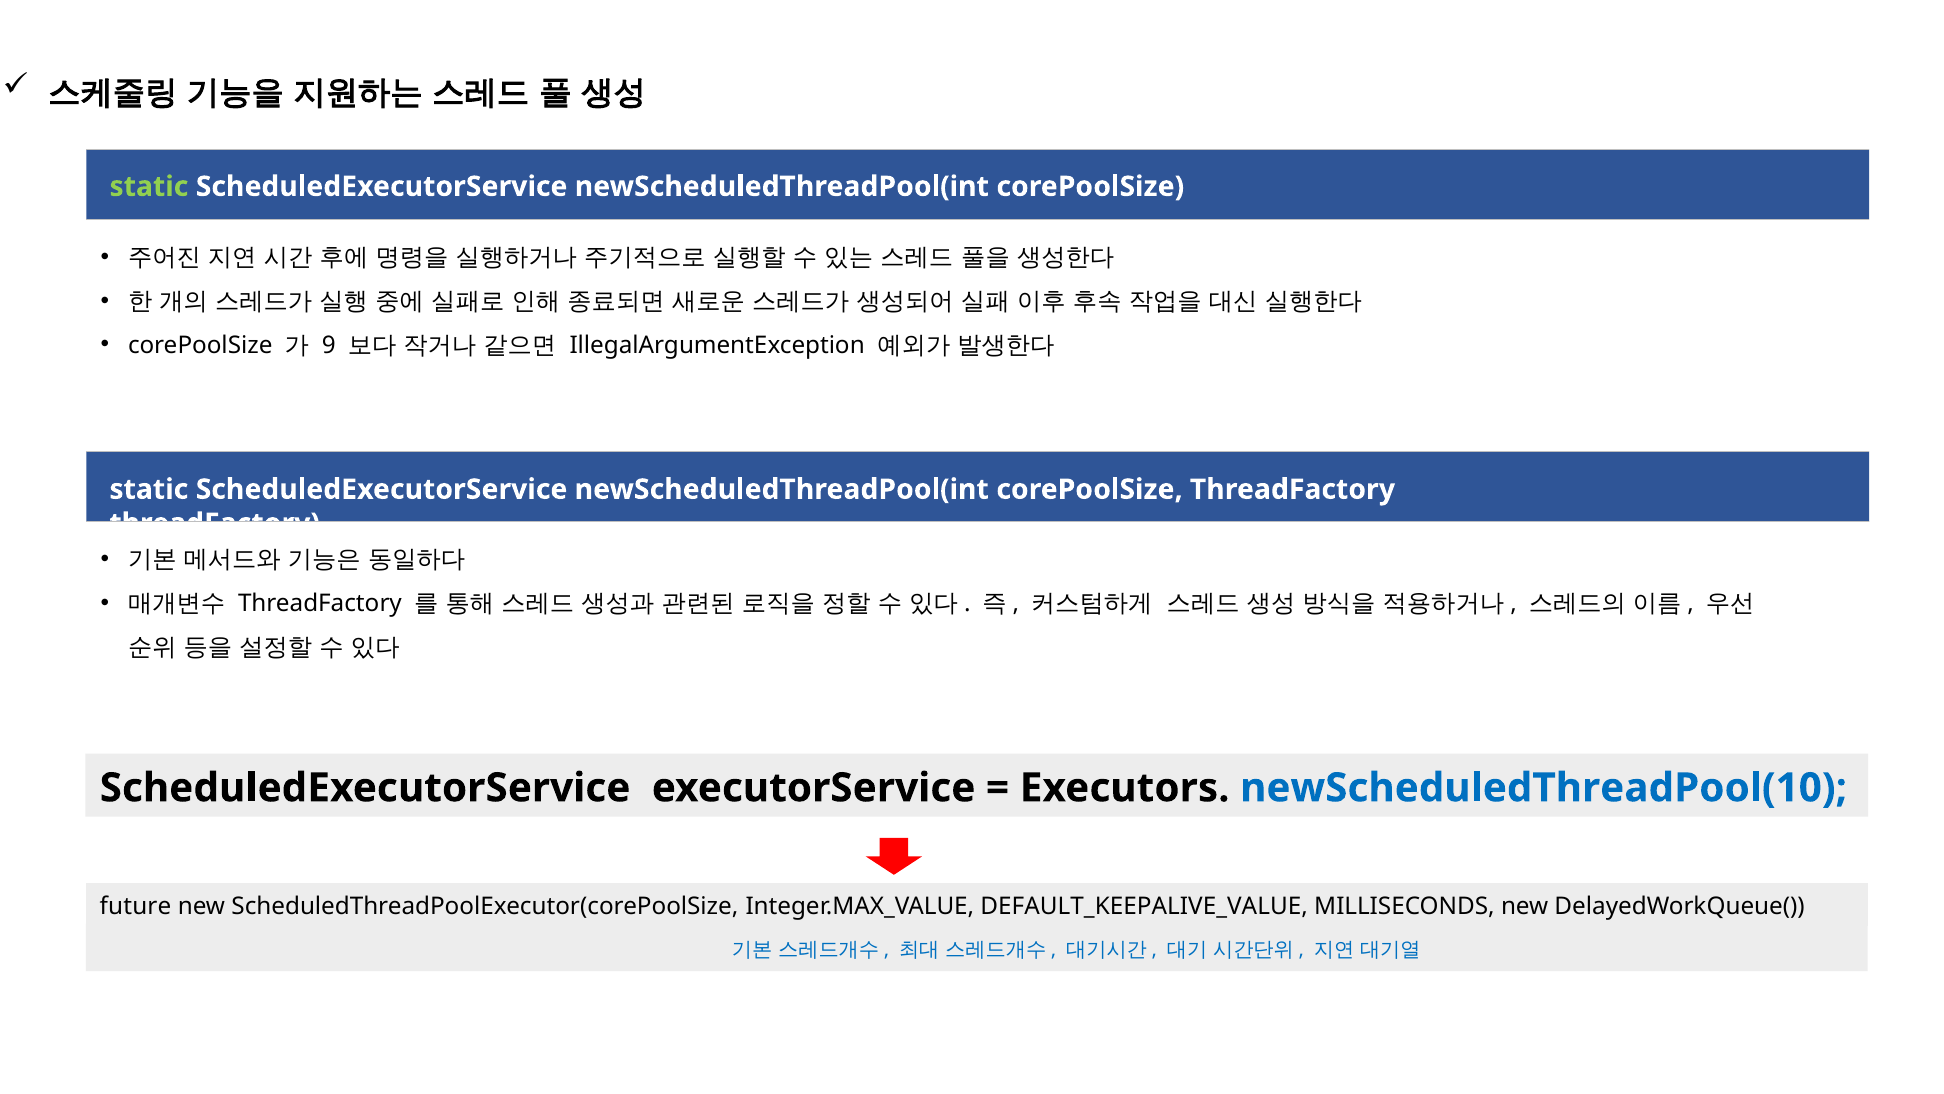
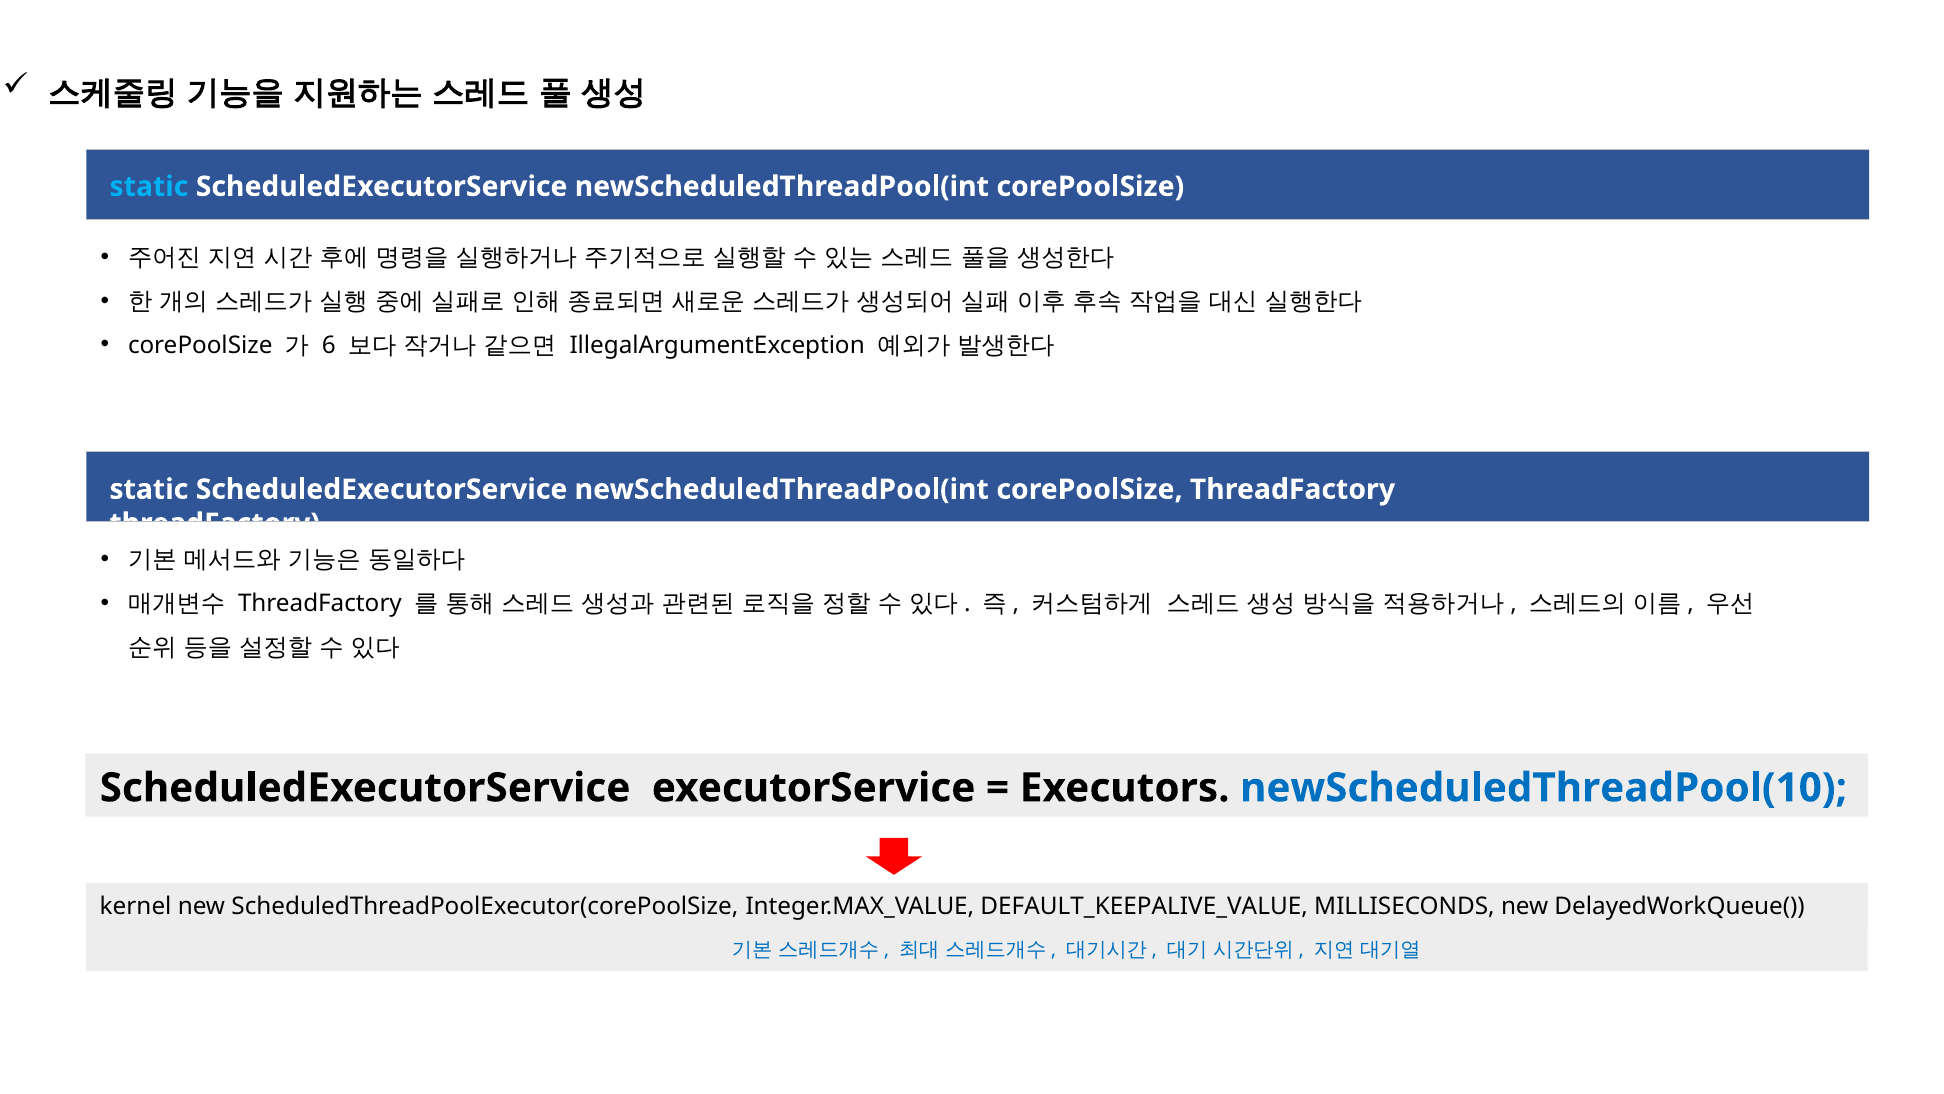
static at (149, 186) colour: light green -> light blue
9: 9 -> 6
future: future -> kernel
